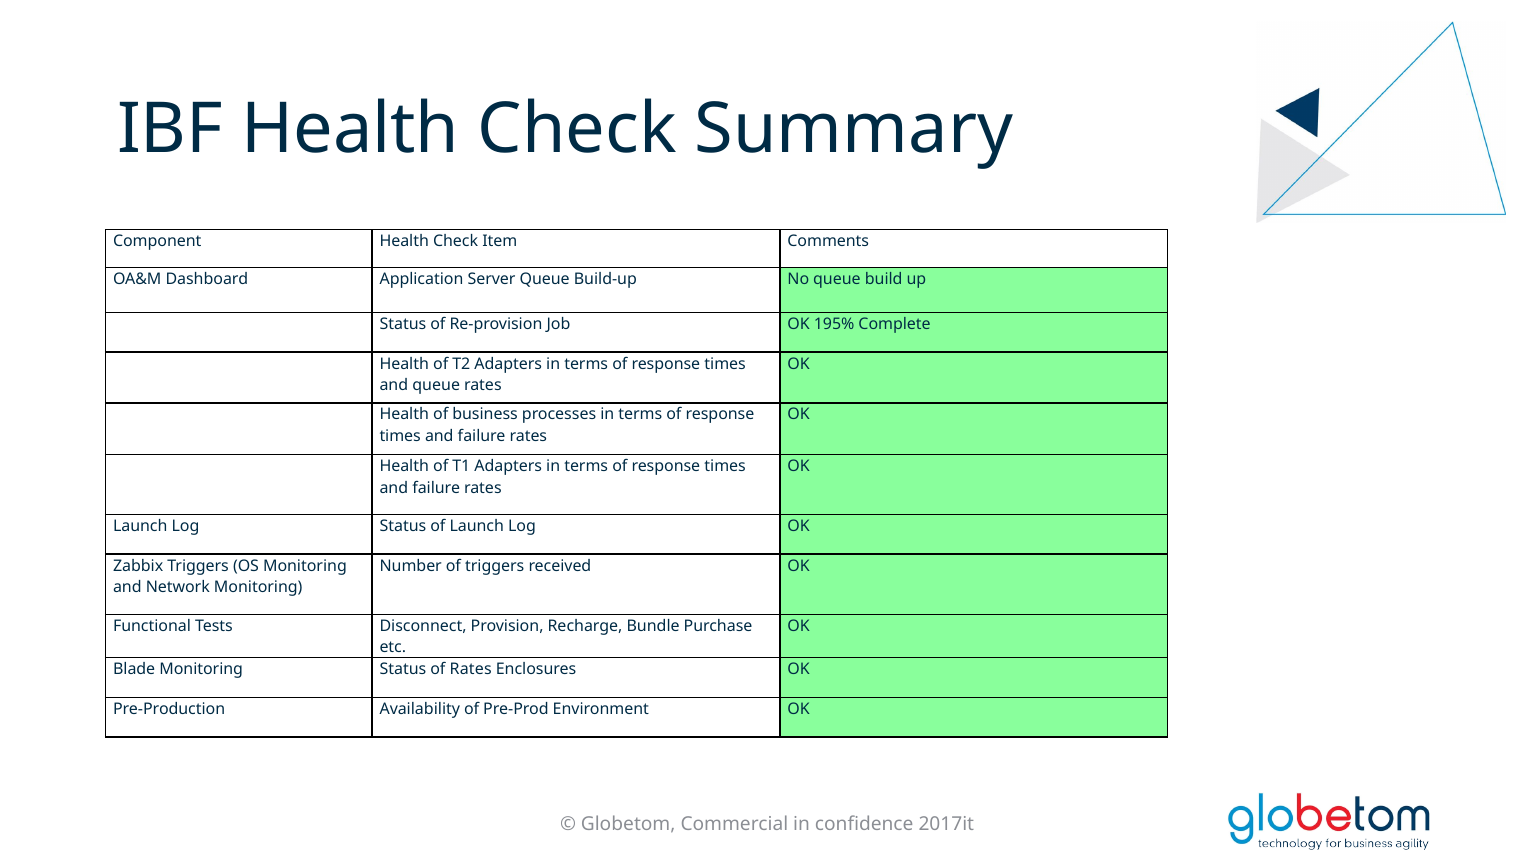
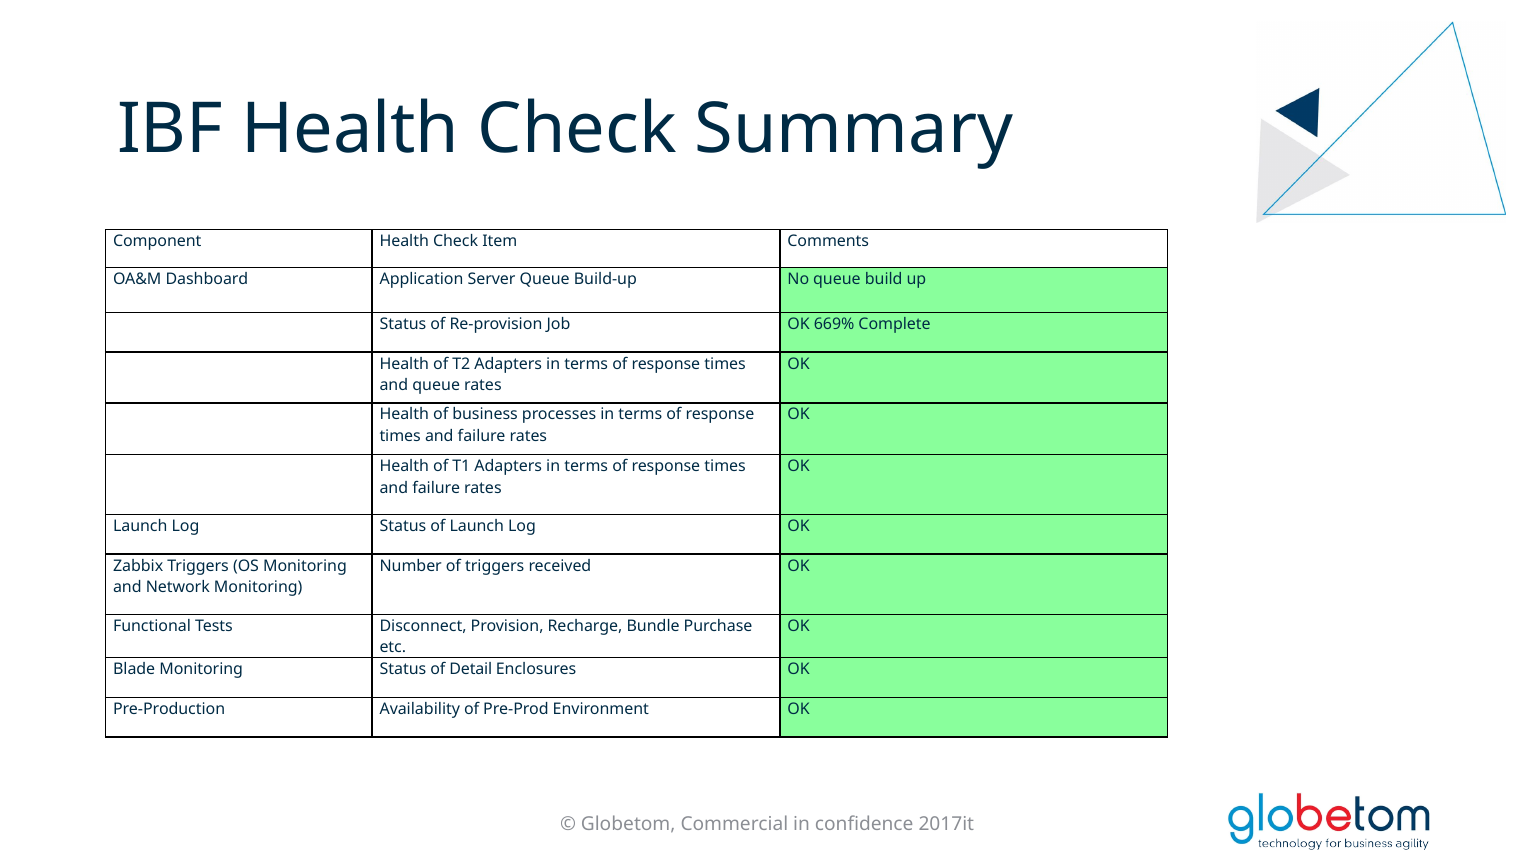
195%: 195% -> 669%
of Rates: Rates -> Detail
